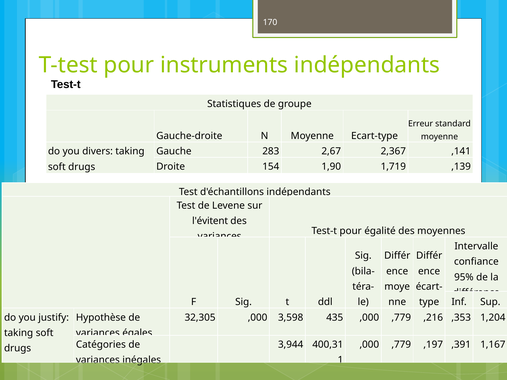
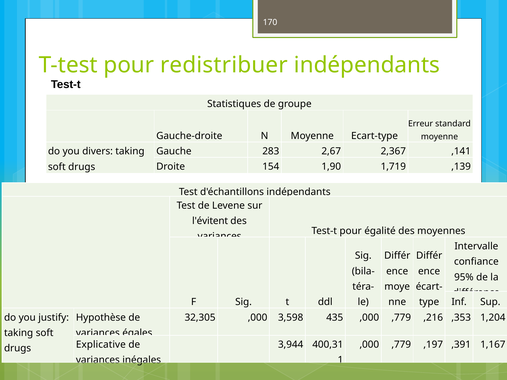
instruments: instruments -> redistribuer
Catégories: Catégories -> Explicative
